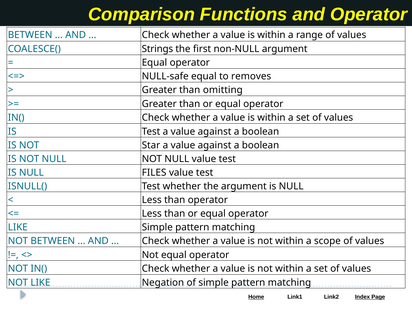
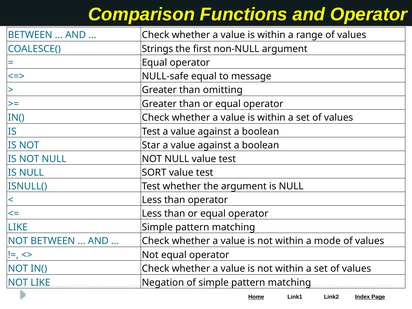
removes: removes -> message
FILES: FILES -> SORT
scope: scope -> mode
